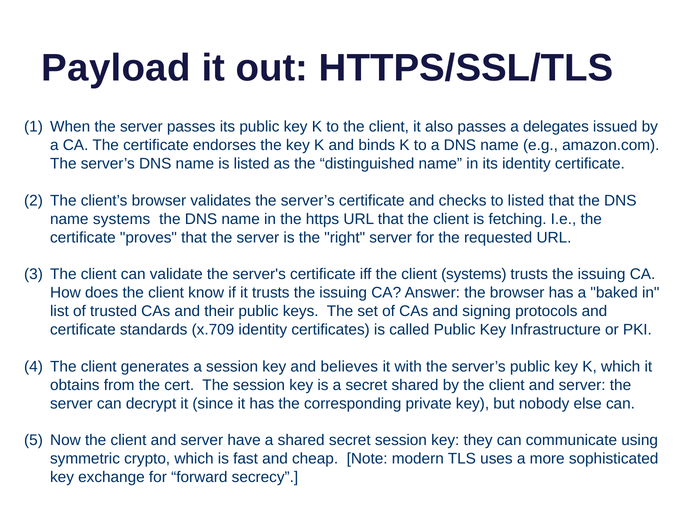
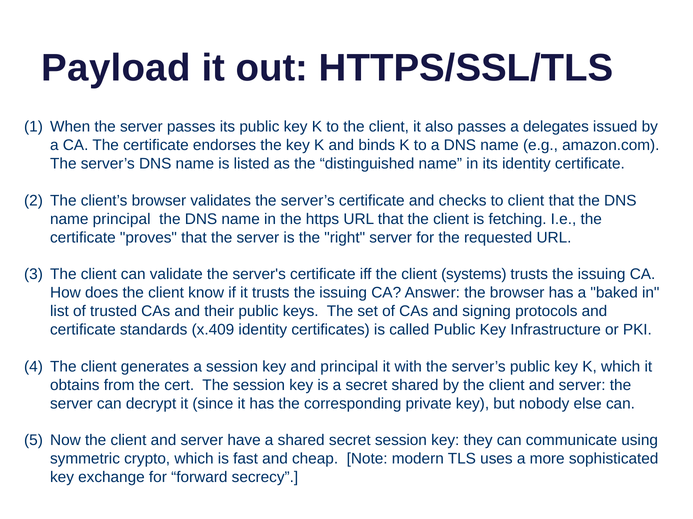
to listed: listed -> client
name systems: systems -> principal
x.709: x.709 -> x.409
and believes: believes -> principal
